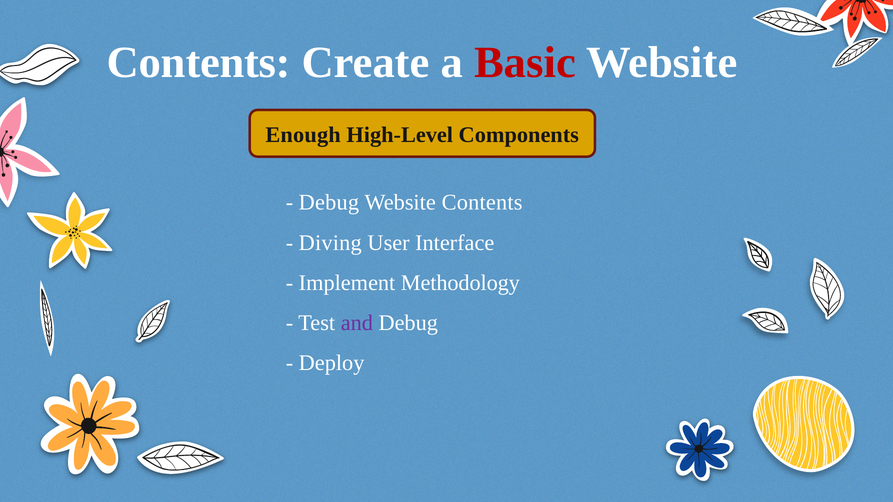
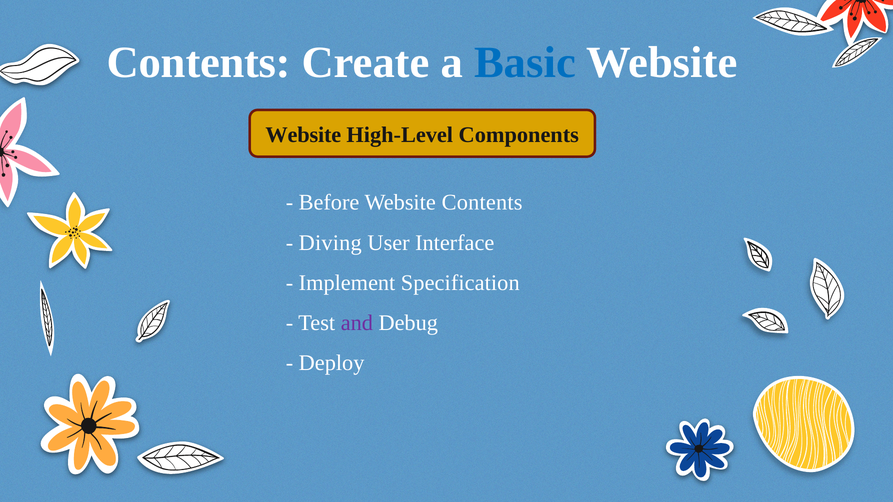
Basic colour: red -> blue
Enough at (303, 135): Enough -> Website
Debug at (329, 203): Debug -> Before
Methodology: Methodology -> Specification
